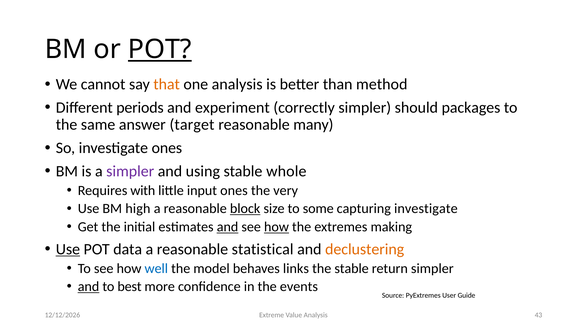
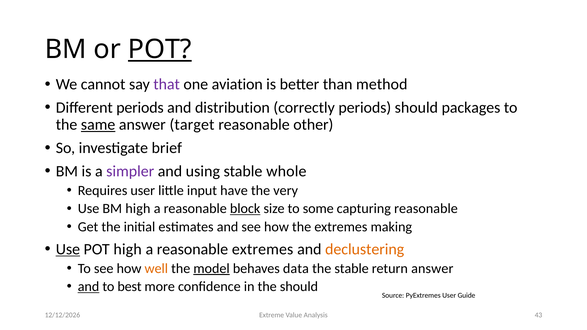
that colour: orange -> purple
one analysis: analysis -> aviation
experiment: experiment -> distribution
correctly simpler: simpler -> periods
same underline: none -> present
many: many -> other
investigate ones: ones -> brief
Requires with: with -> user
input ones: ones -> have
capturing investigate: investigate -> reasonable
and at (228, 227) underline: present -> none
how at (276, 227) underline: present -> none
POT data: data -> high
reasonable statistical: statistical -> extremes
well colour: blue -> orange
model underline: none -> present
links: links -> data
return simpler: simpler -> answer
the events: events -> should
